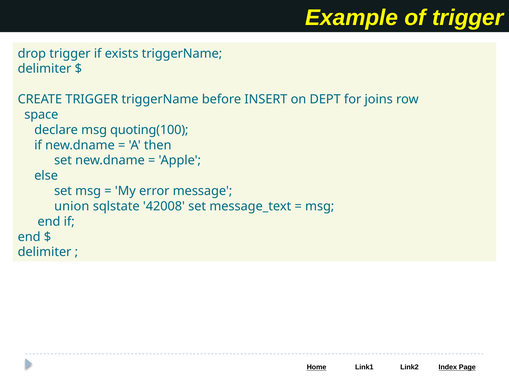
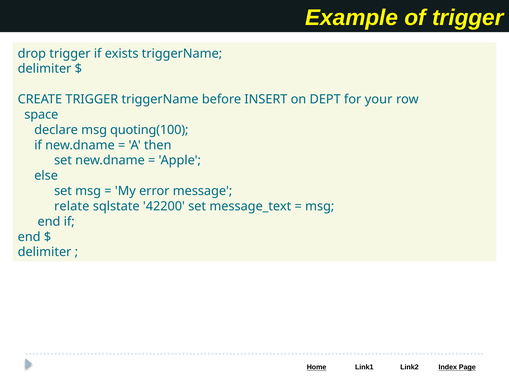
joins: joins -> your
union: union -> relate
42008: 42008 -> 42200
